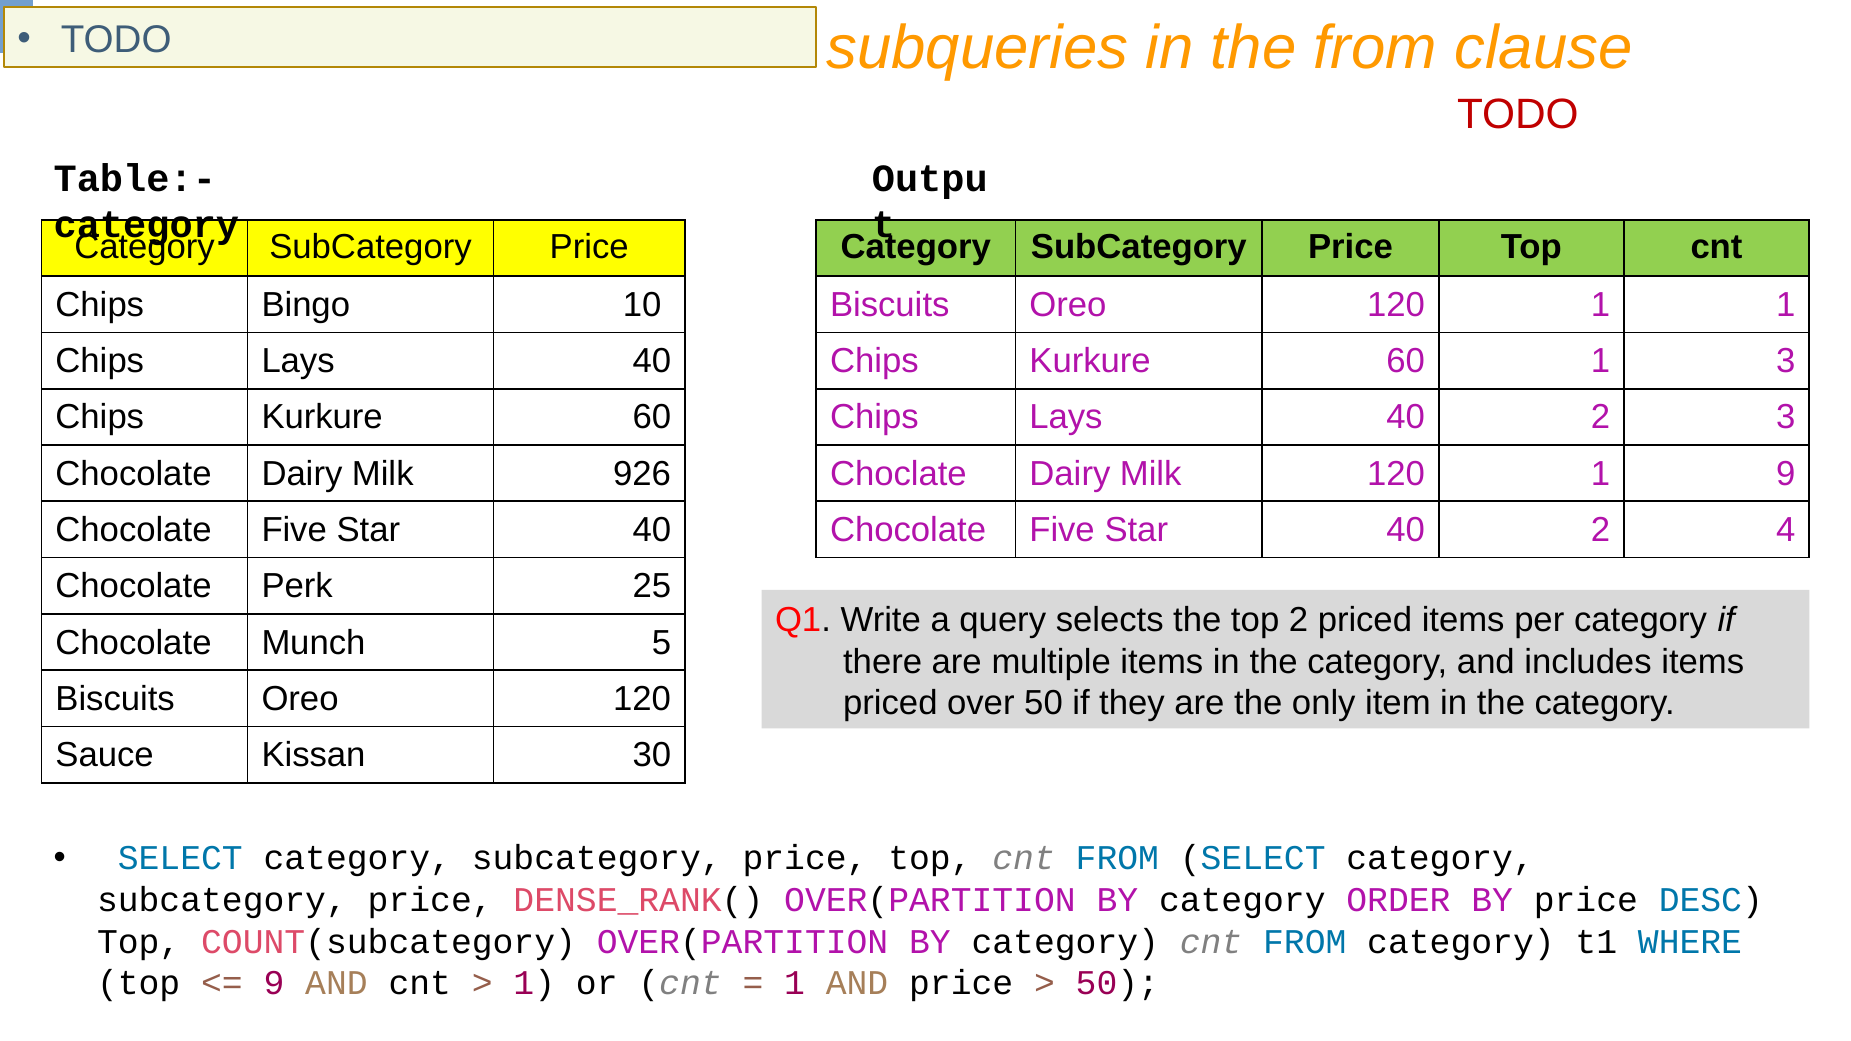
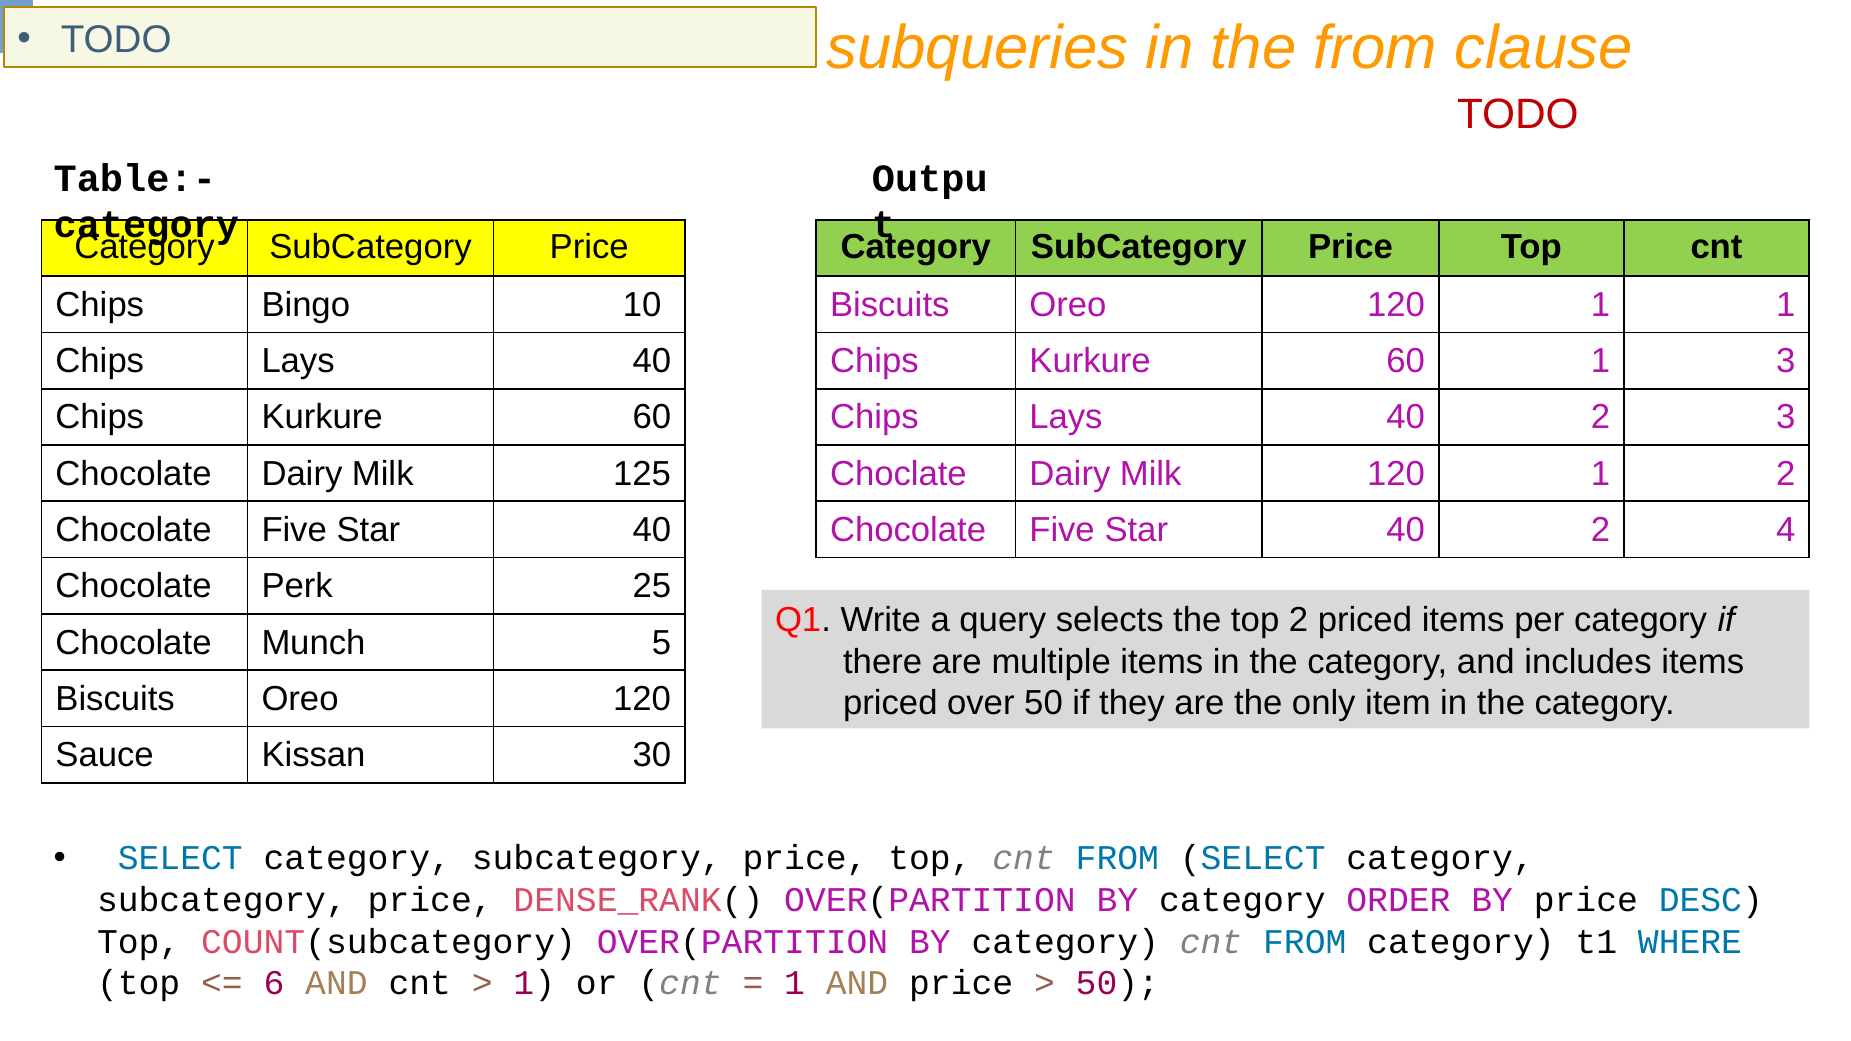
926: 926 -> 125
1 9: 9 -> 2
9 at (274, 984): 9 -> 6
